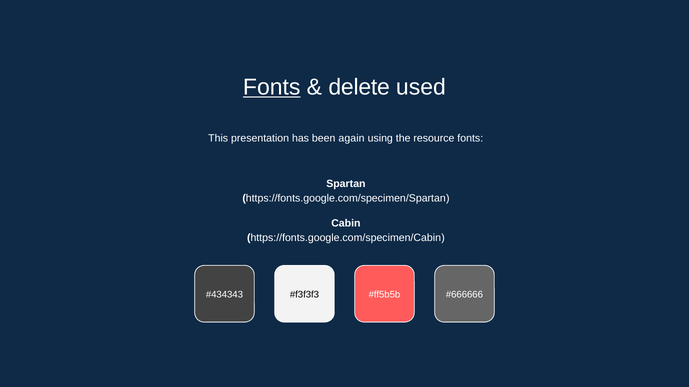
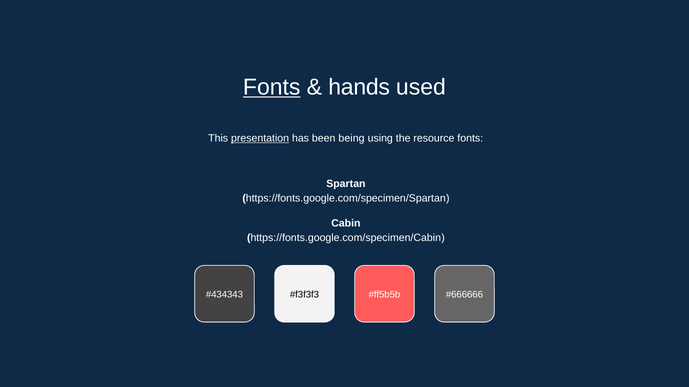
delete: delete -> hands
presentation underline: none -> present
again: again -> being
